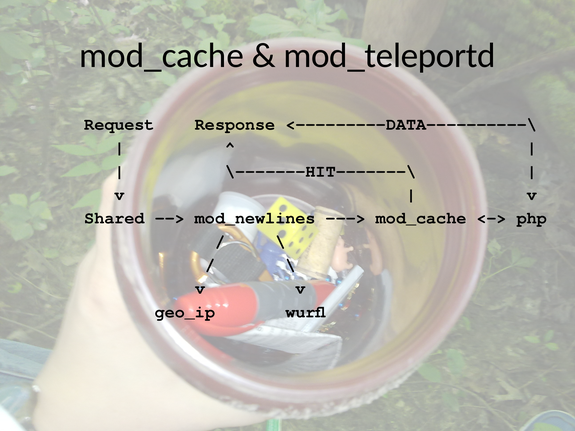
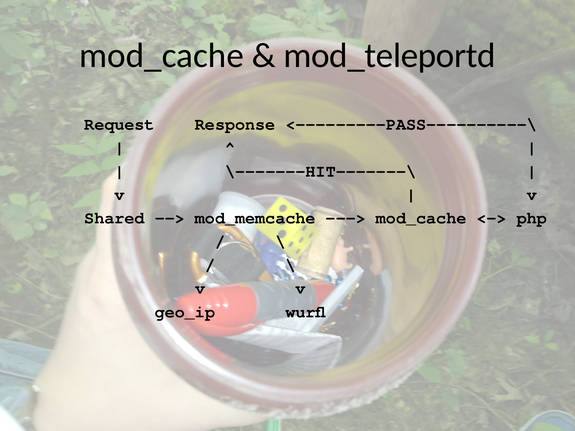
<---------DATA----------\: <---------DATA----------\ -> <---------PASS----------\
mod_newlines: mod_newlines -> mod_memcache
